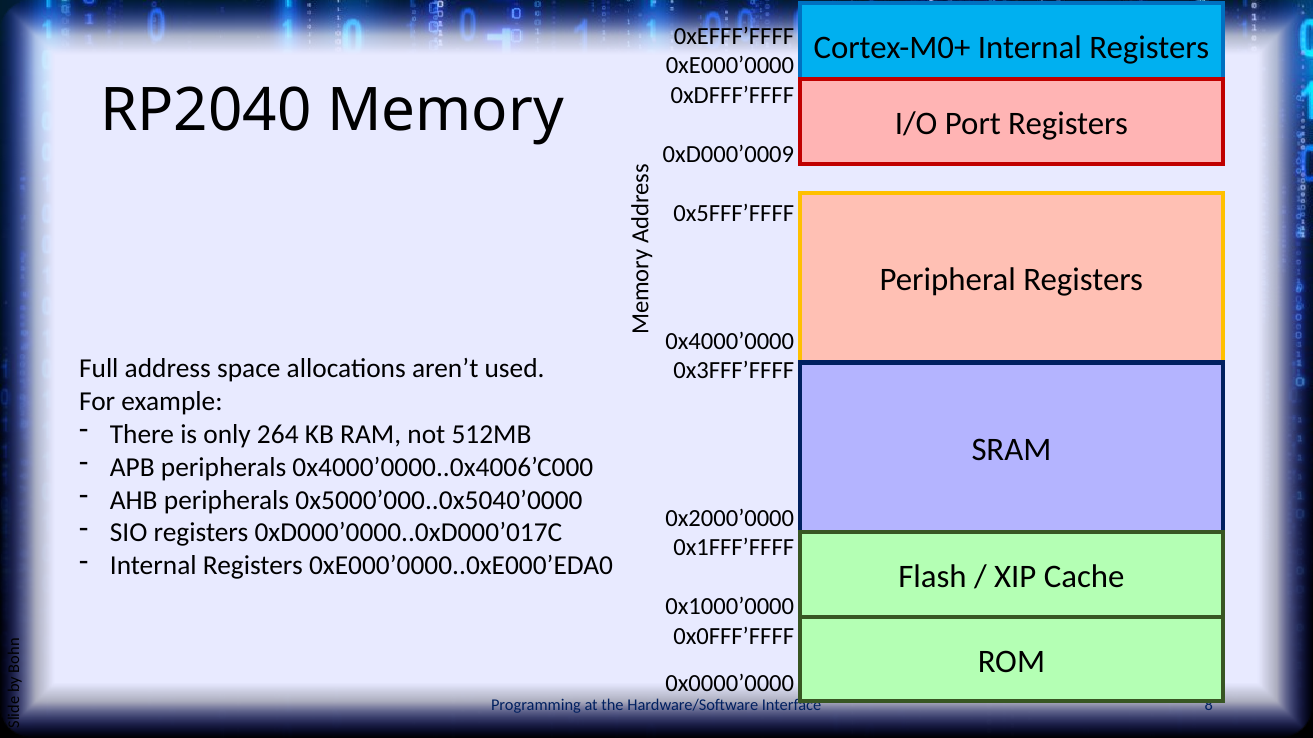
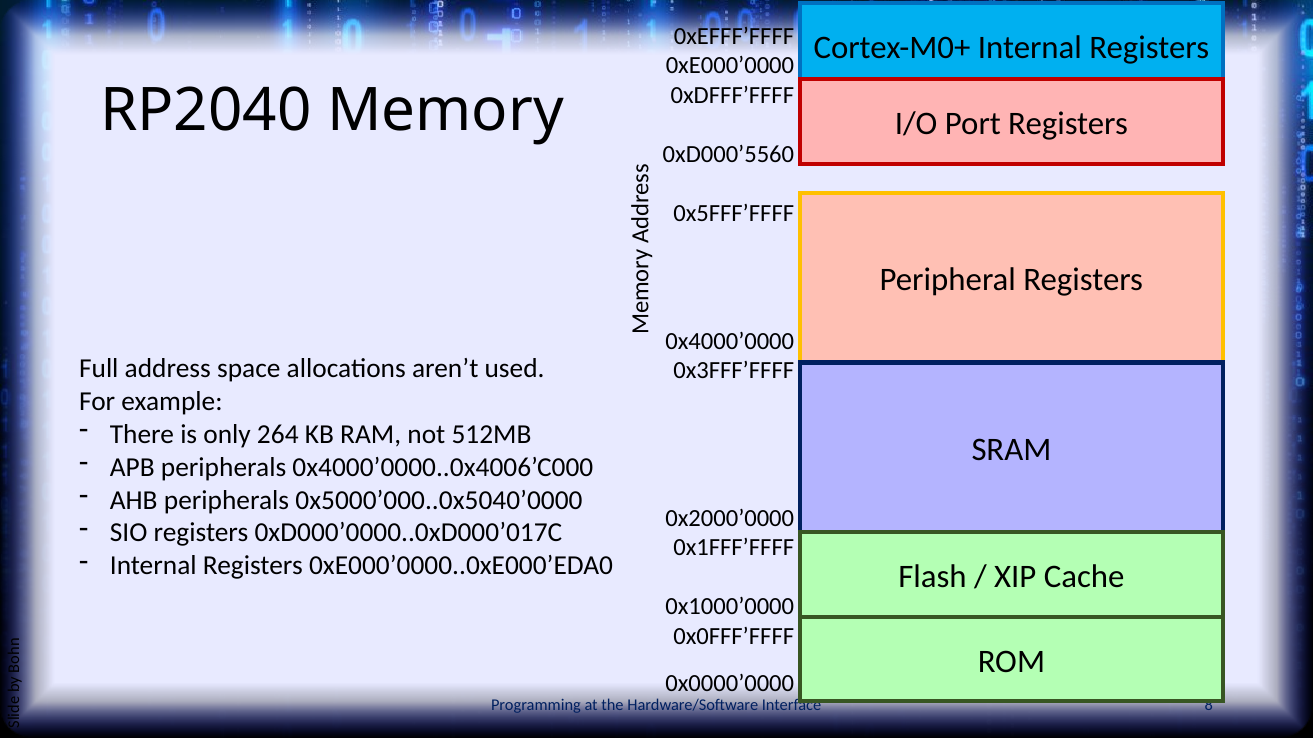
0xD000’0009: 0xD000’0009 -> 0xD000’5560
